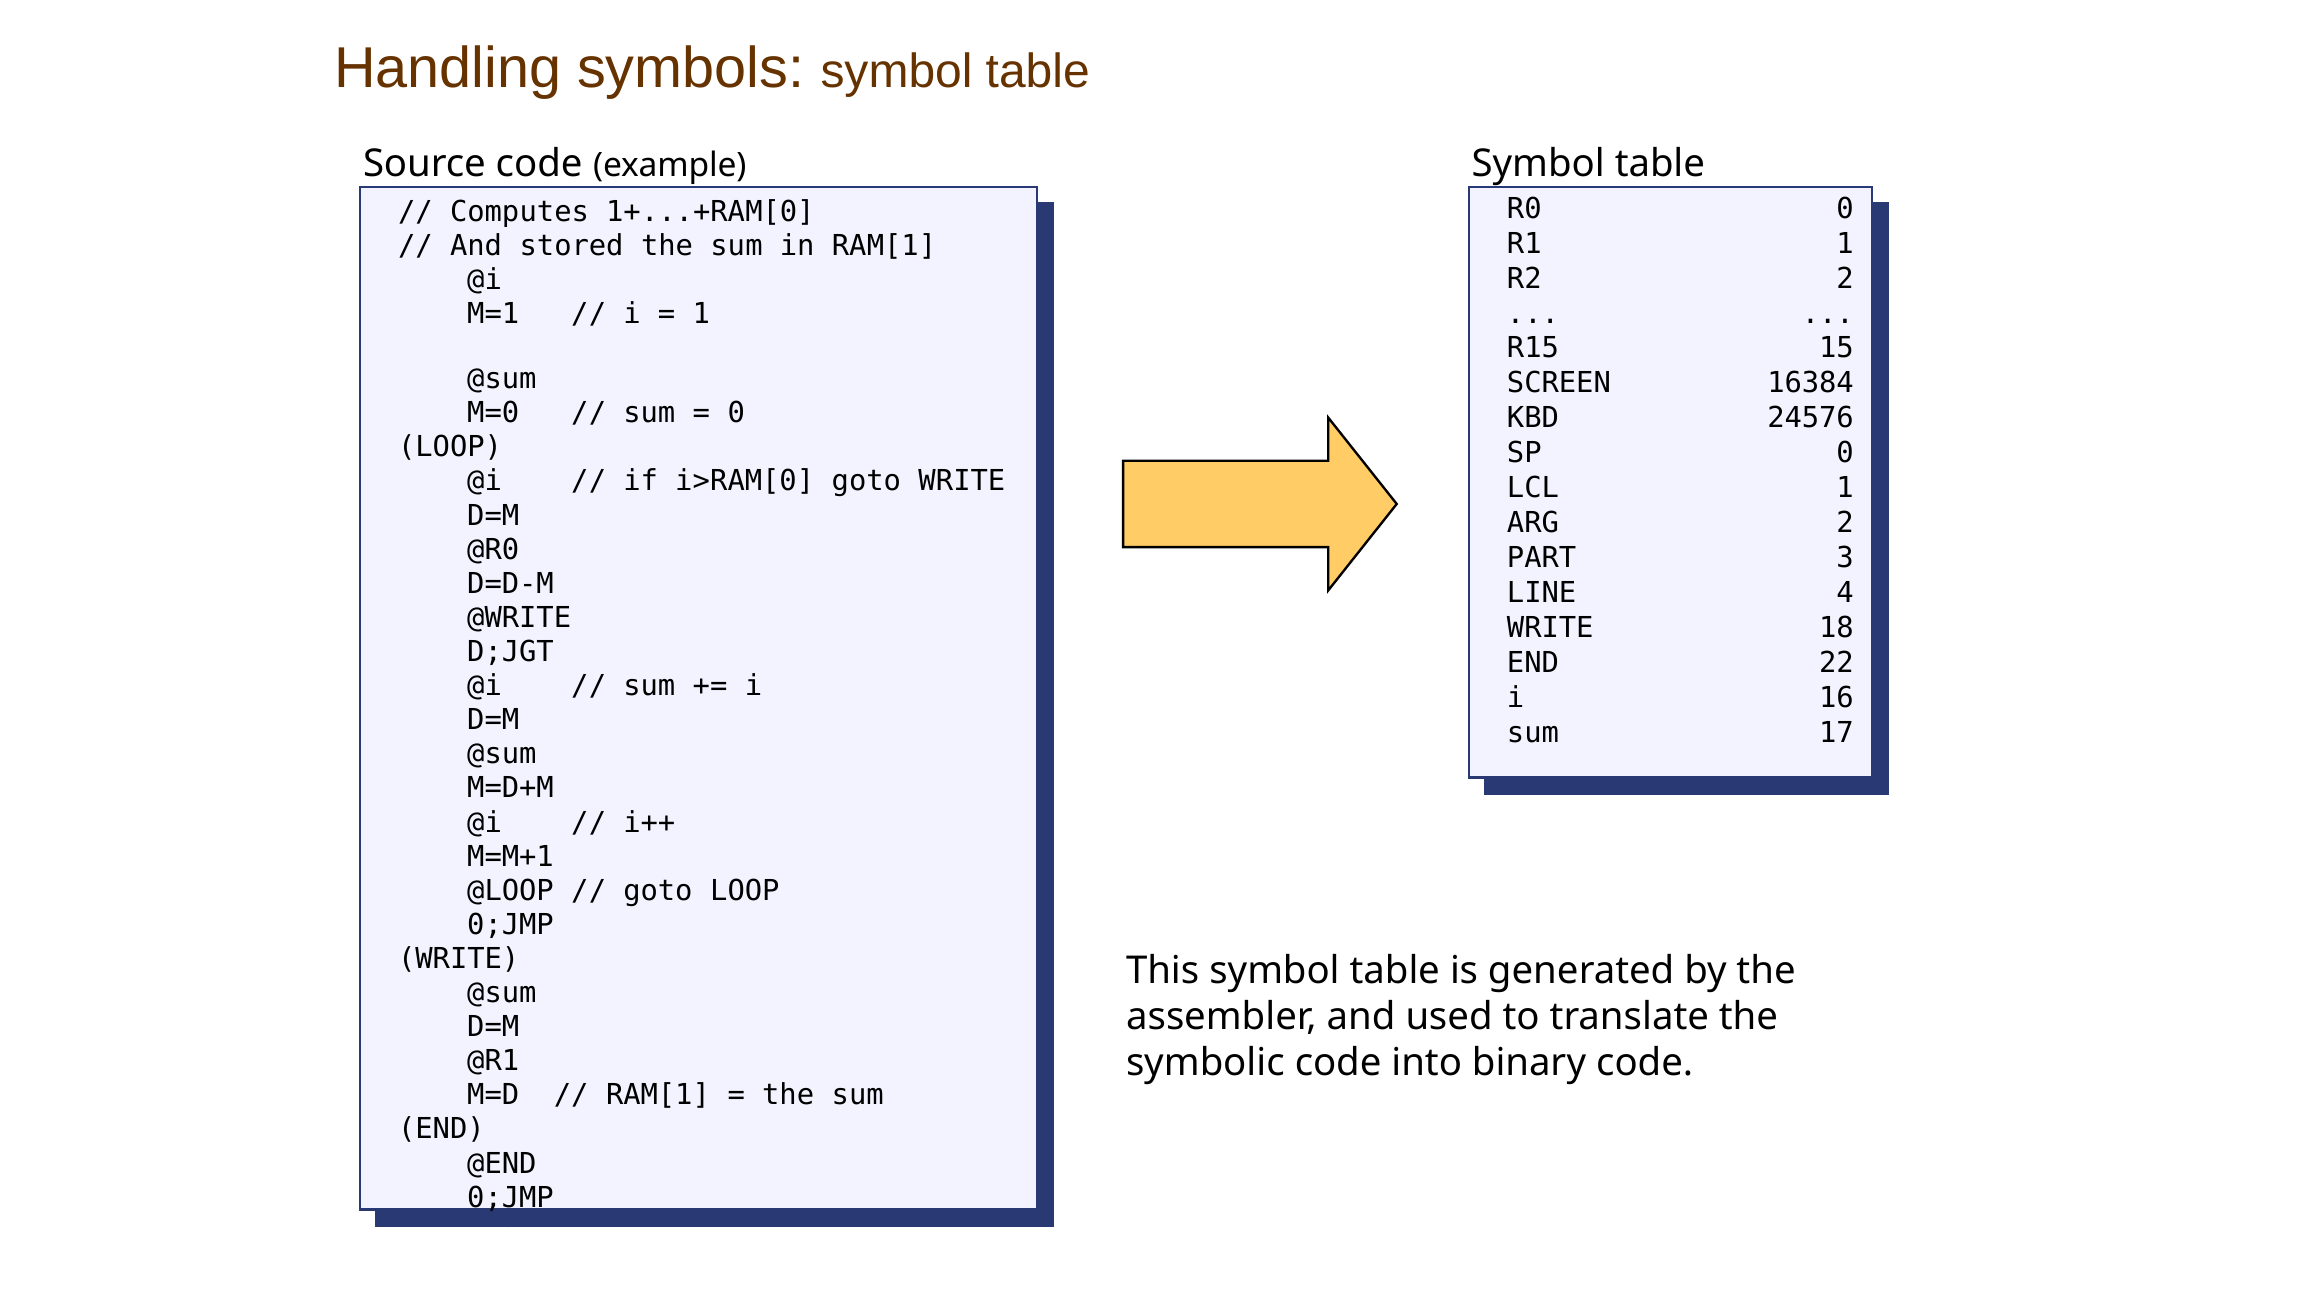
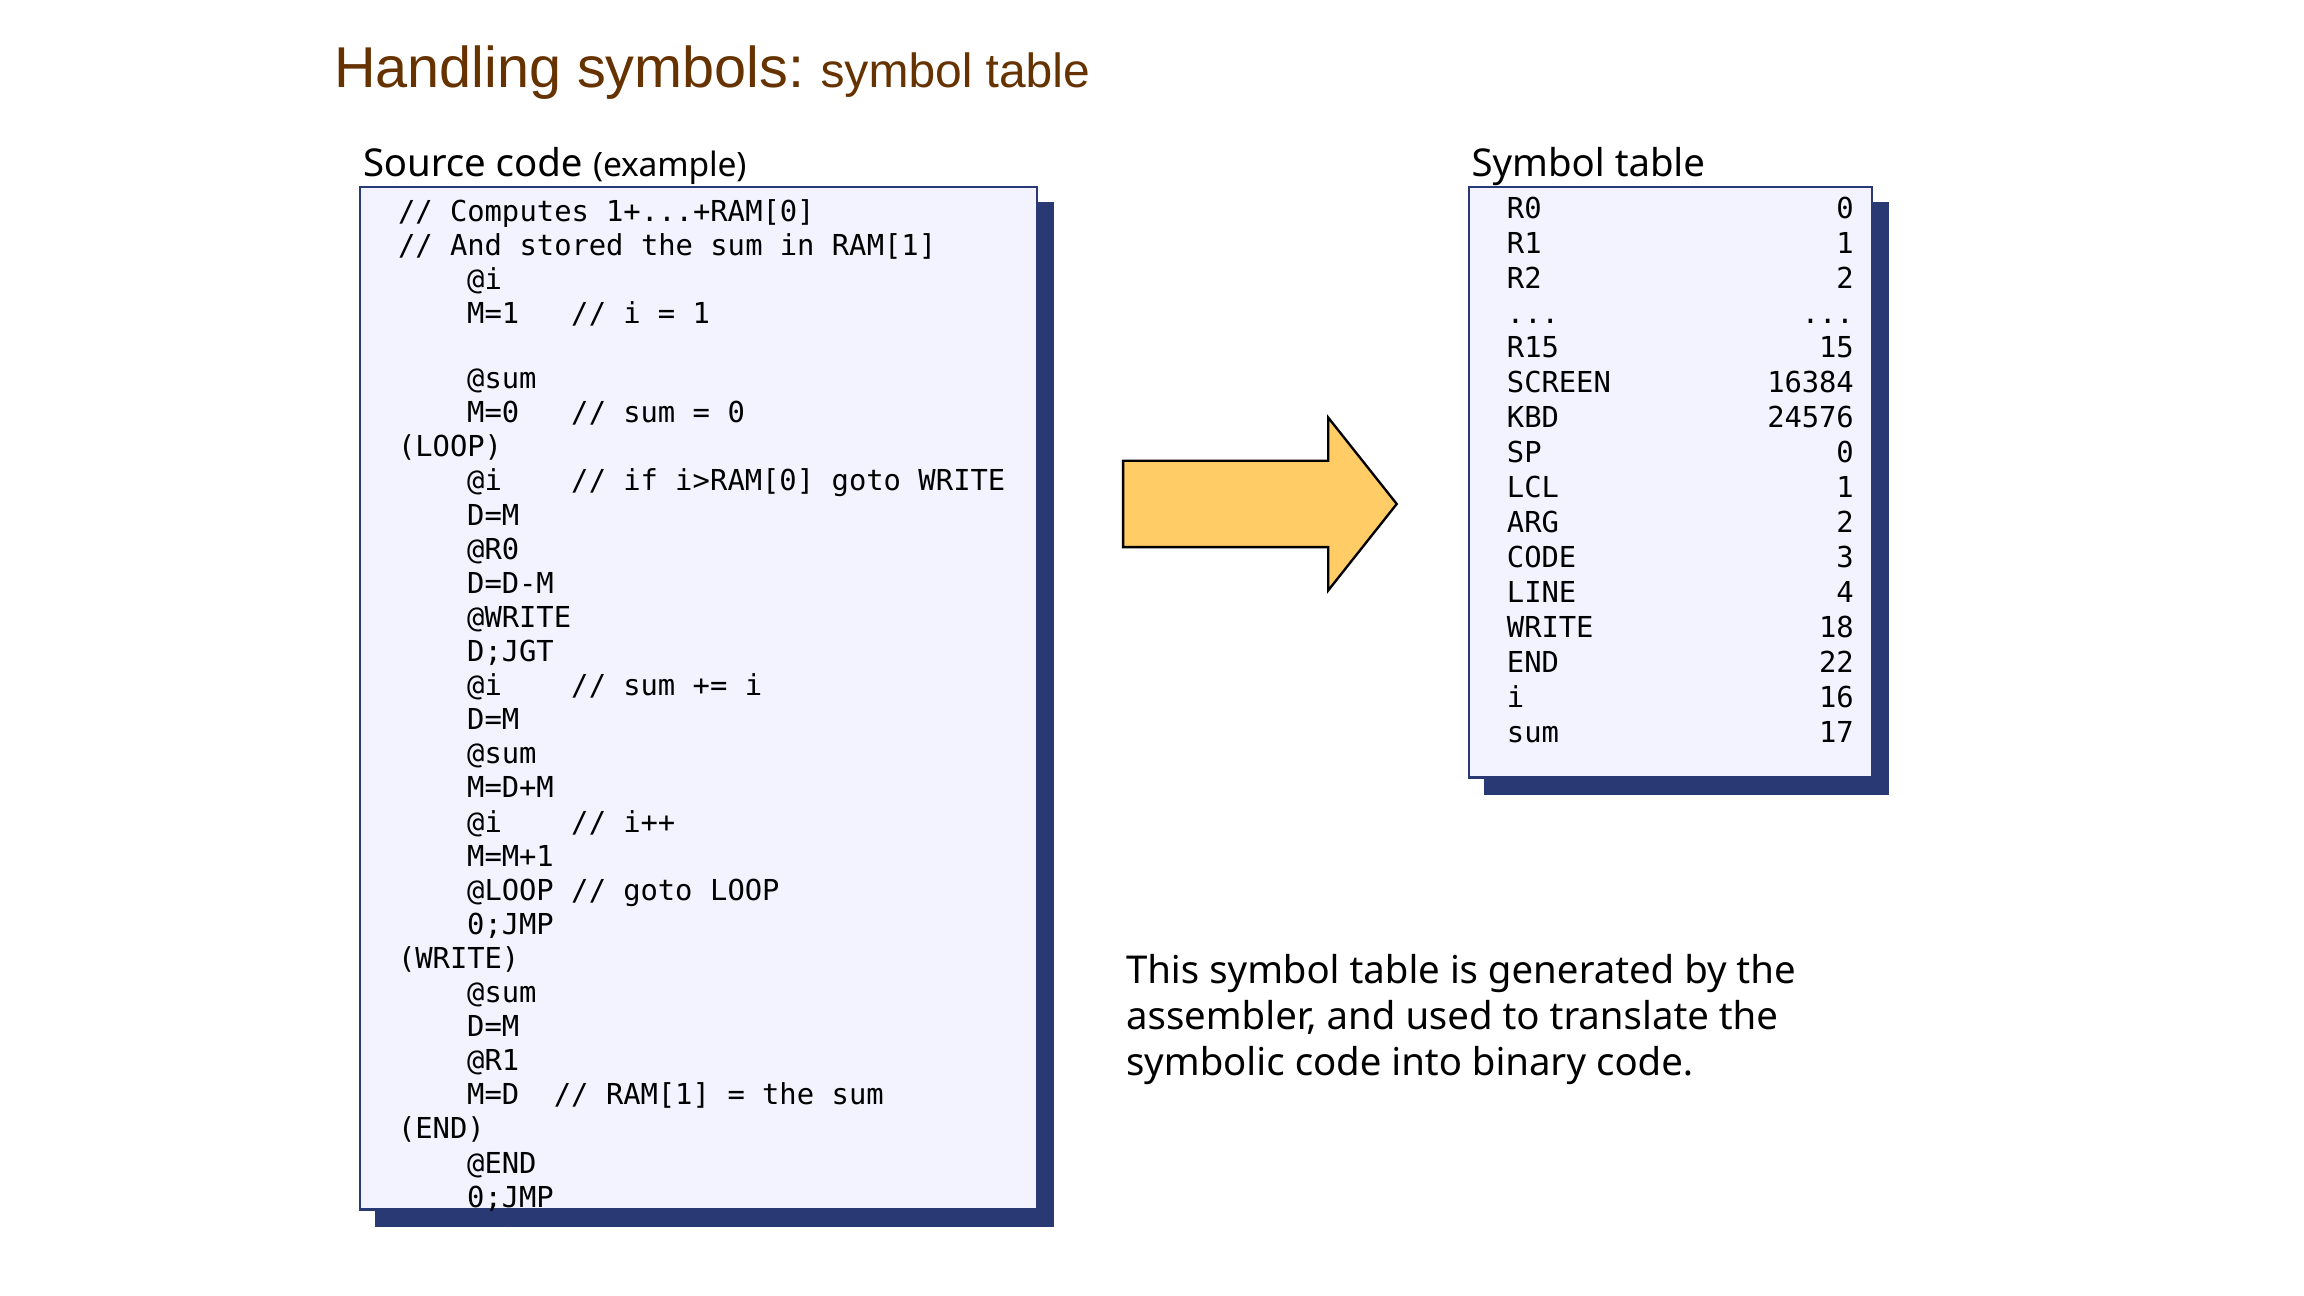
PART at (1542, 558): PART -> CODE
